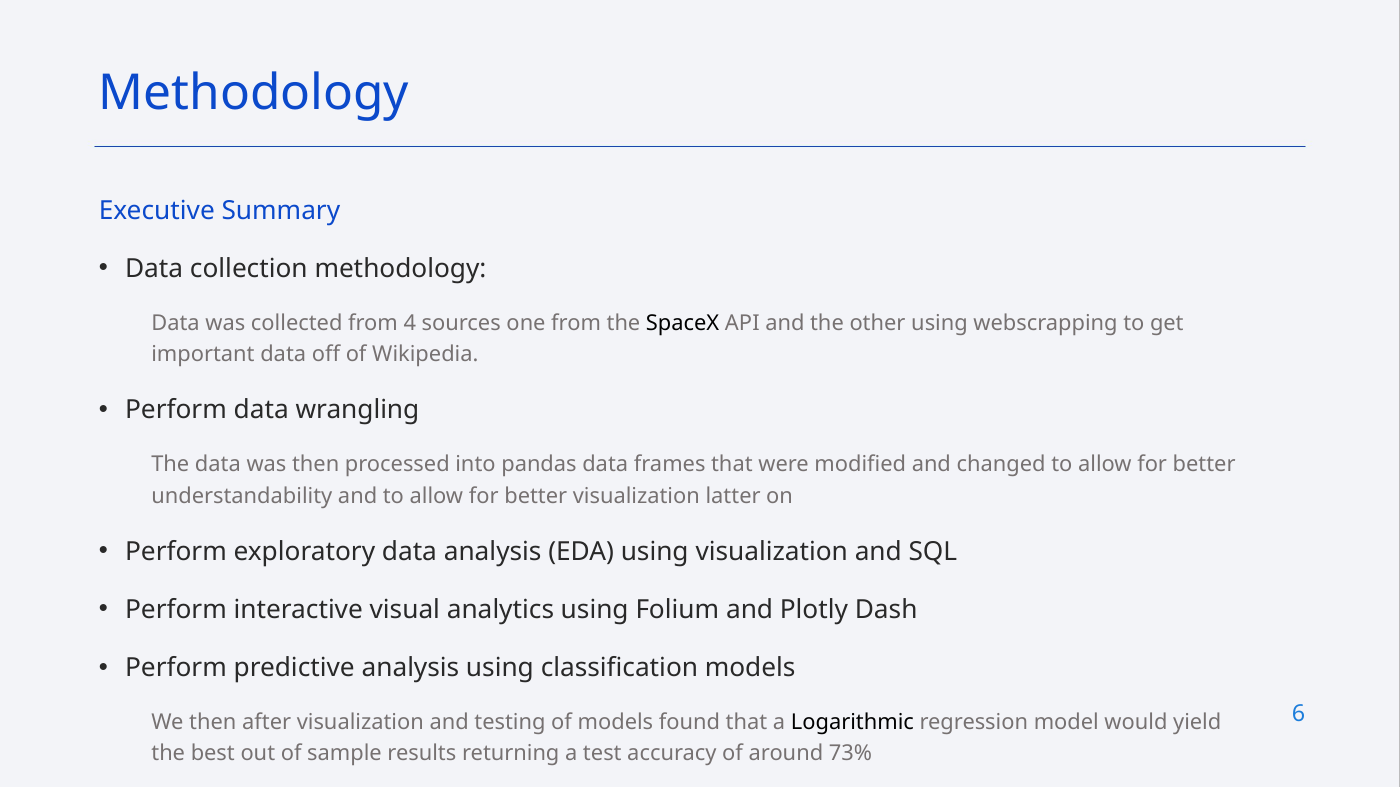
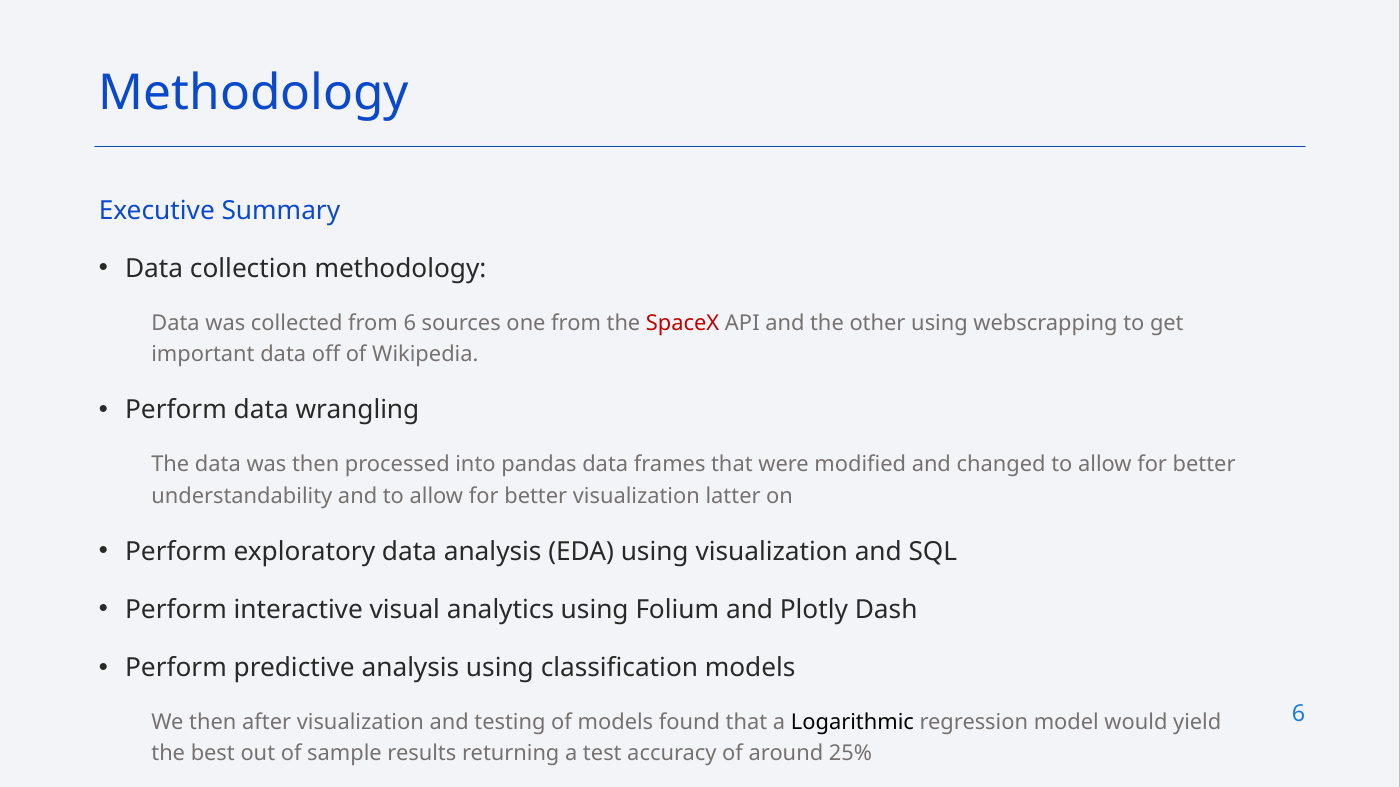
from 4: 4 -> 6
SpaceX colour: black -> red
73%: 73% -> 25%
